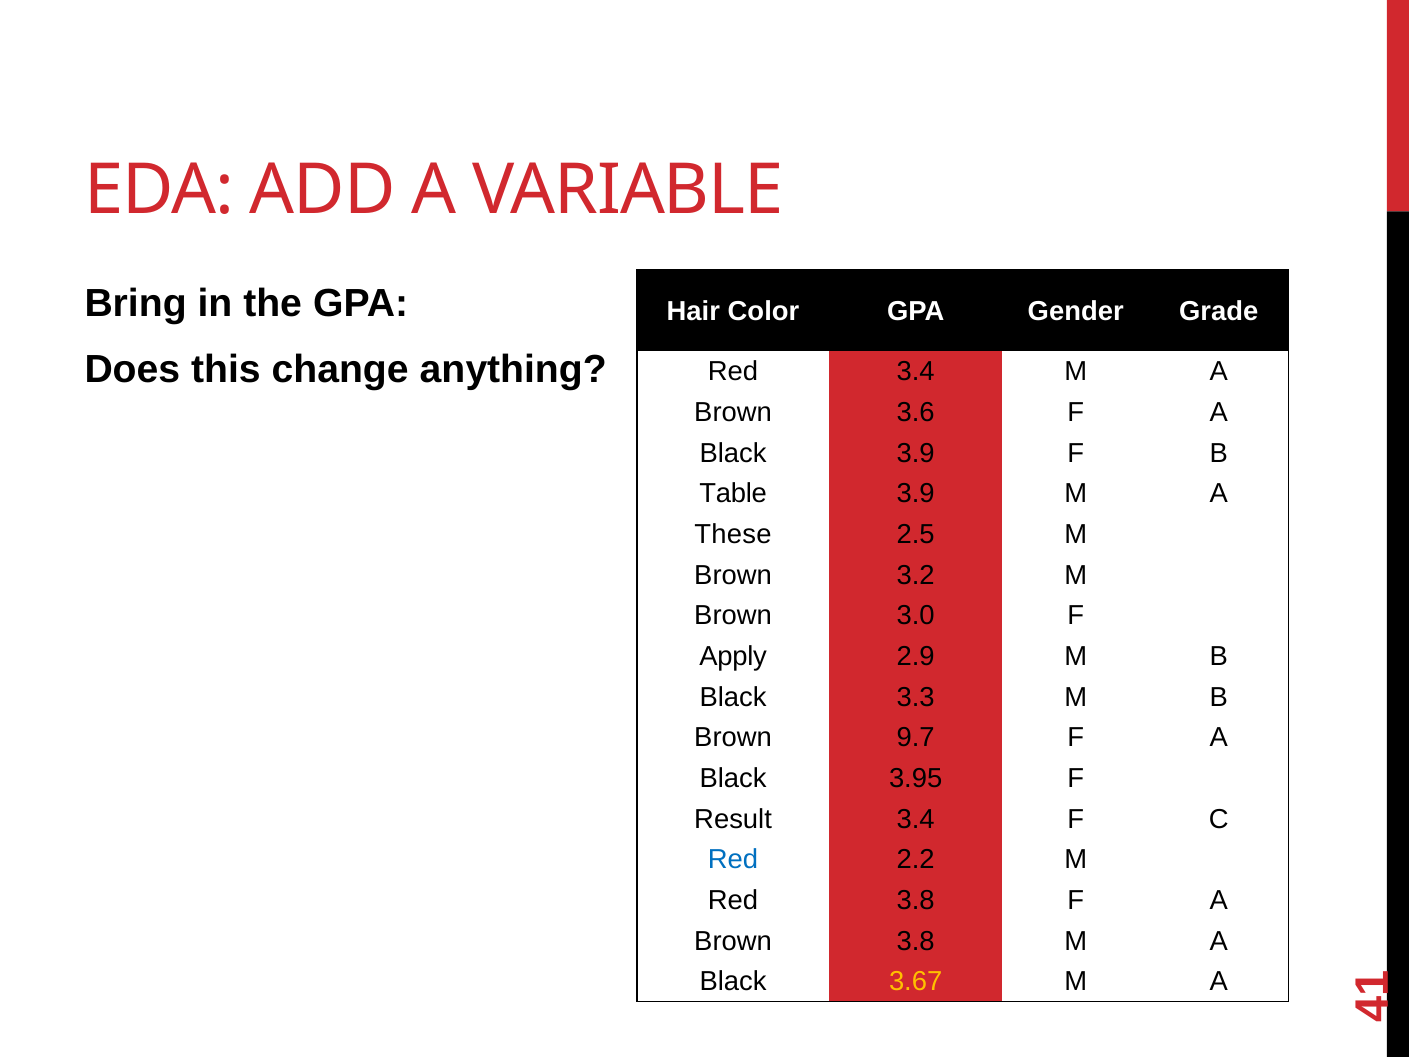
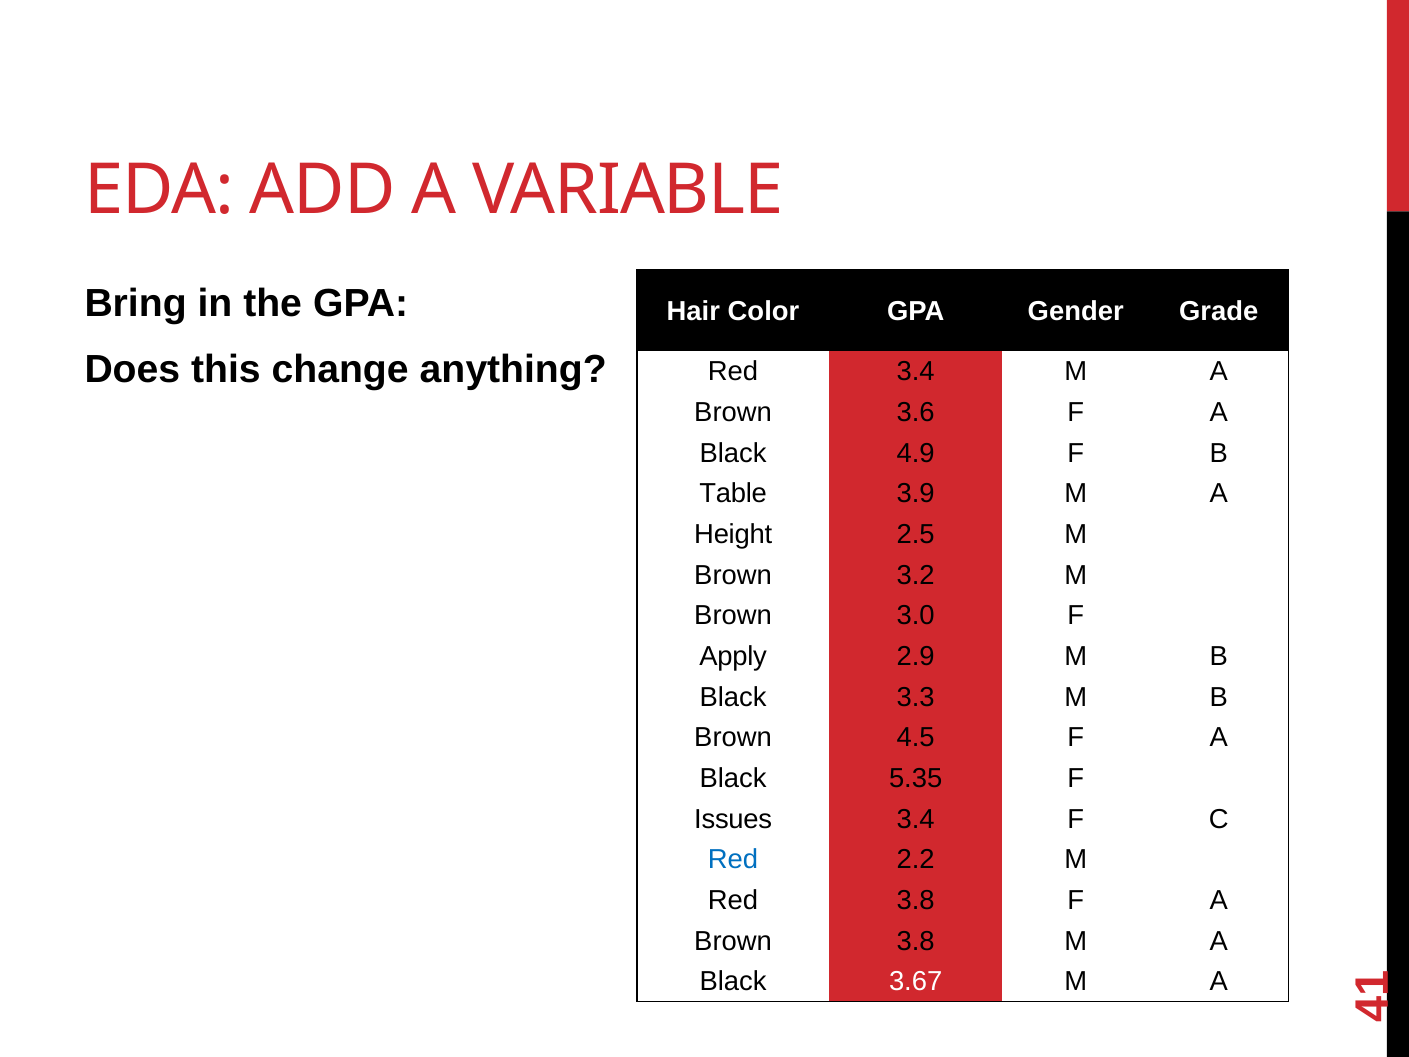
Black 3.9: 3.9 -> 4.9
These: These -> Height
9.7: 9.7 -> 4.5
3.95: 3.95 -> 5.35
Result: Result -> Issues
3.67 colour: yellow -> white
